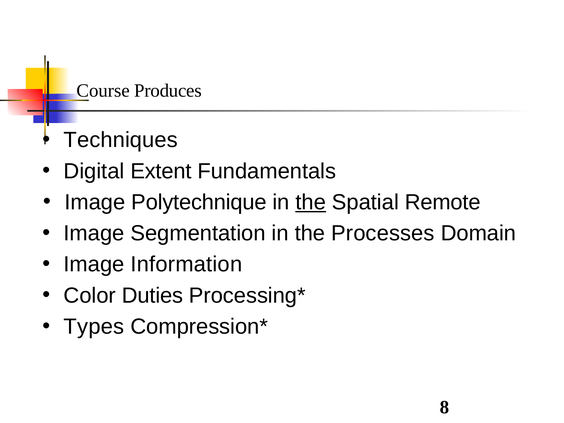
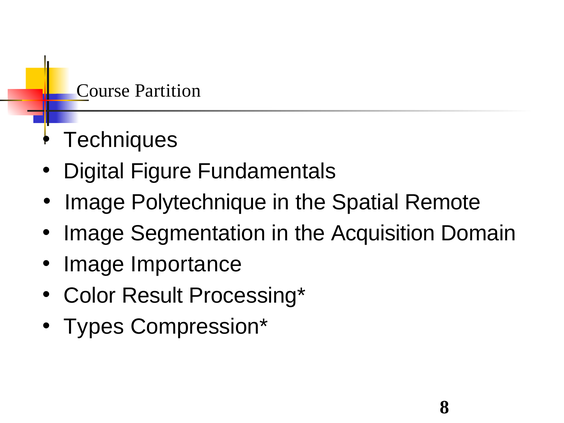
Produces: Produces -> Partition
Extent: Extent -> Figure
the at (311, 202) underline: present -> none
Processes: Processes -> Acquisition
Information: Information -> Importance
Duties: Duties -> Result
